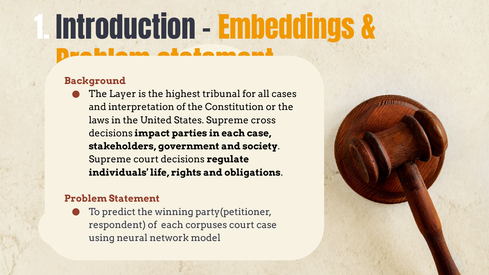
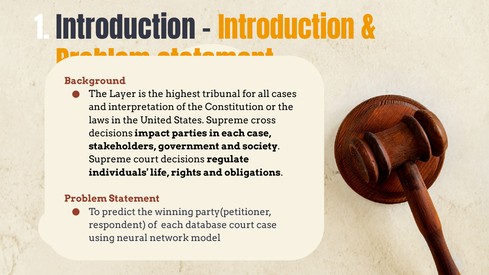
Embeddings: Embeddings -> Introduction
corpuses: corpuses -> database
